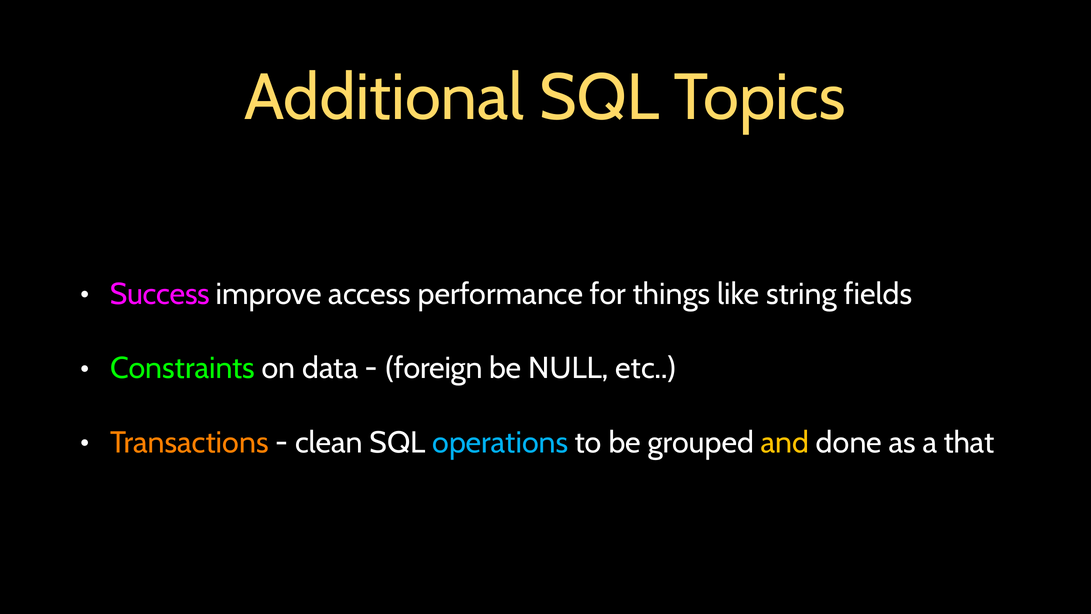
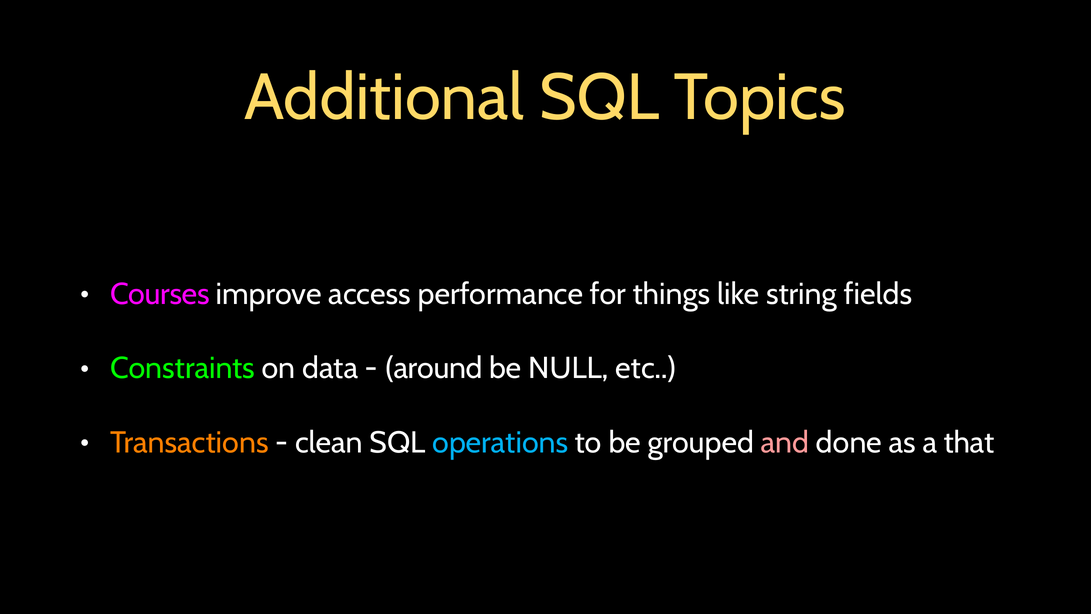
Success: Success -> Courses
foreign: foreign -> around
and colour: yellow -> pink
